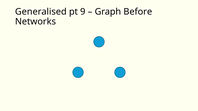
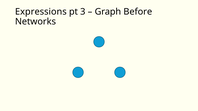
Generalised: Generalised -> Expressions
9: 9 -> 3
